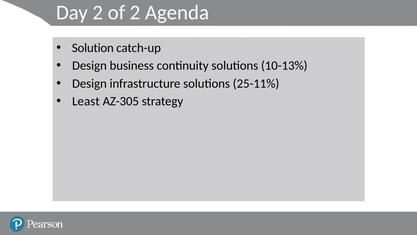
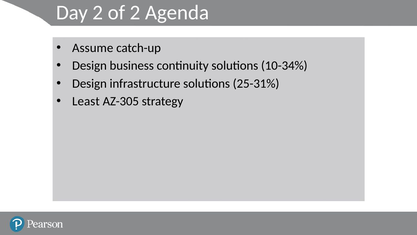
Solution: Solution -> Assume
10-13%: 10-13% -> 10-34%
25-11%: 25-11% -> 25-31%
